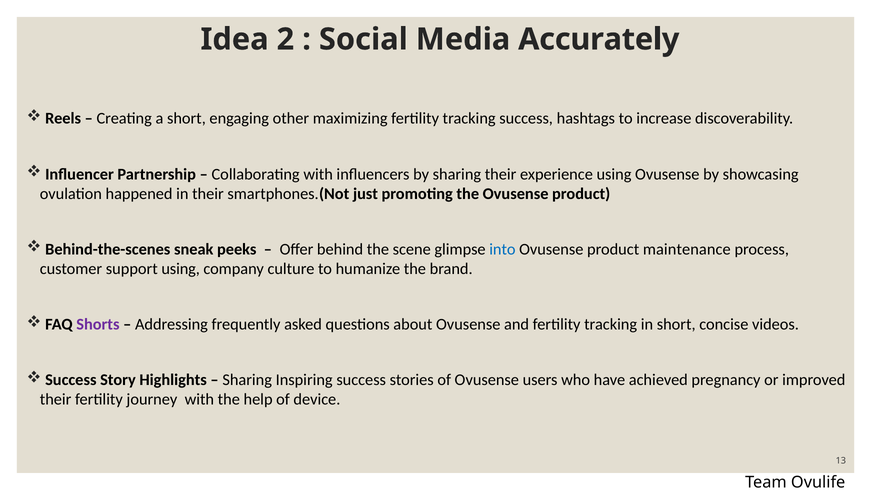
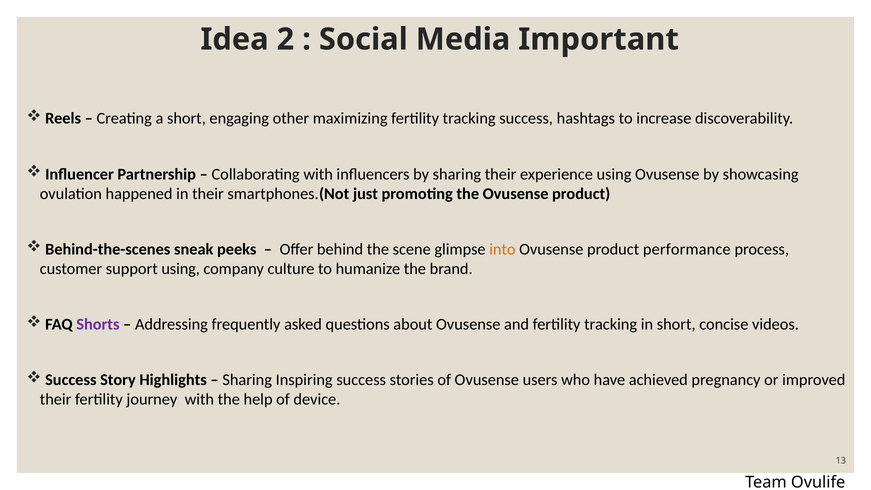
Accurately: Accurately -> Important
into colour: blue -> orange
maintenance: maintenance -> performance
